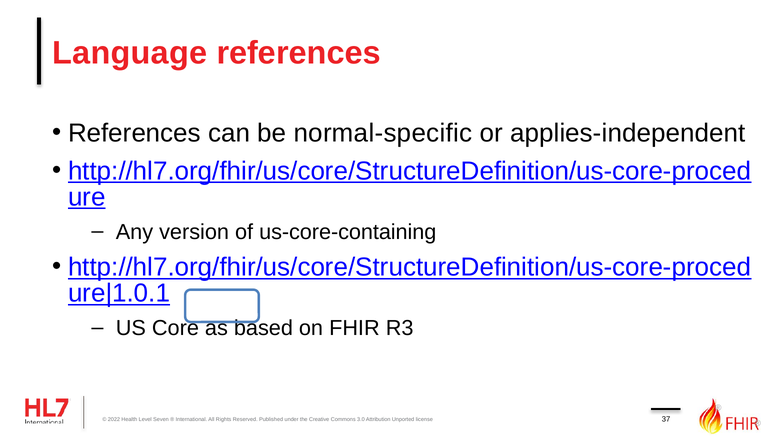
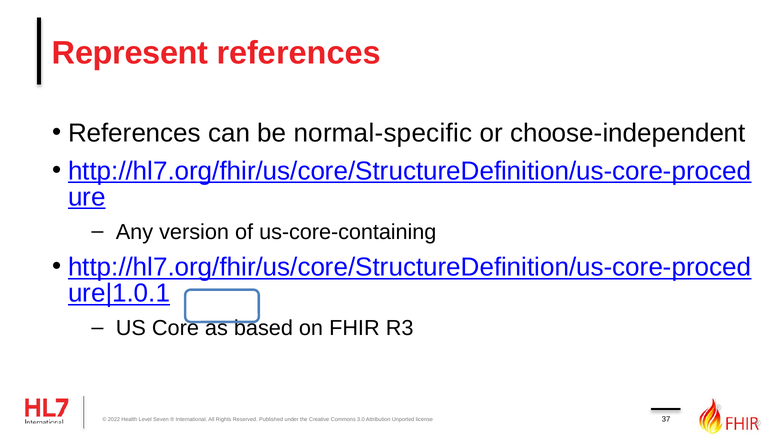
Language: Language -> Represent
applies-independent: applies-independent -> choose-independent
